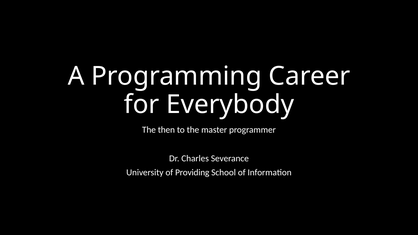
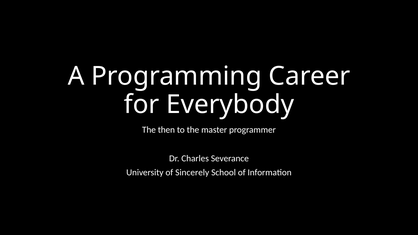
Providing: Providing -> Sincerely
